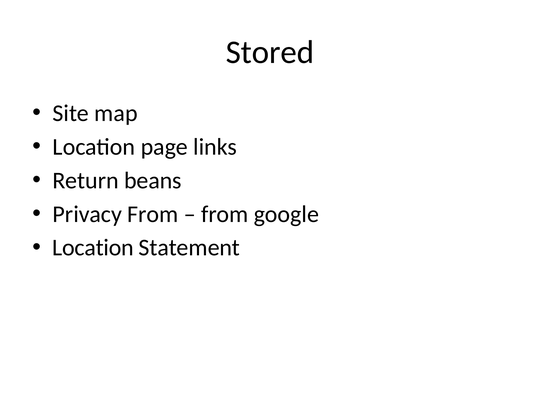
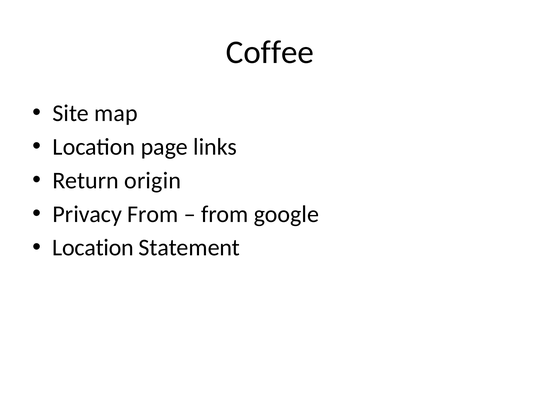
Stored: Stored -> Coffee
beans: beans -> origin
